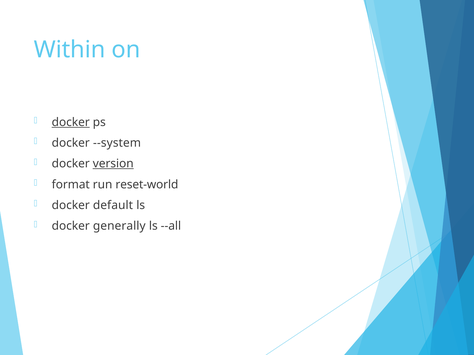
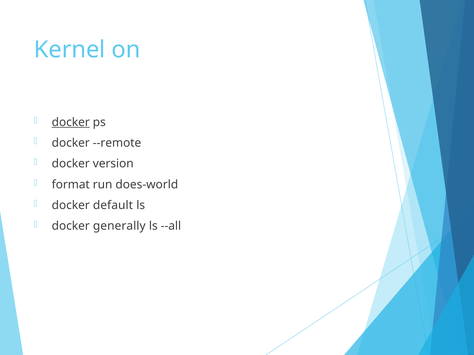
Within: Within -> Kernel
--system: --system -> --remote
version underline: present -> none
reset-world: reset-world -> does-world
